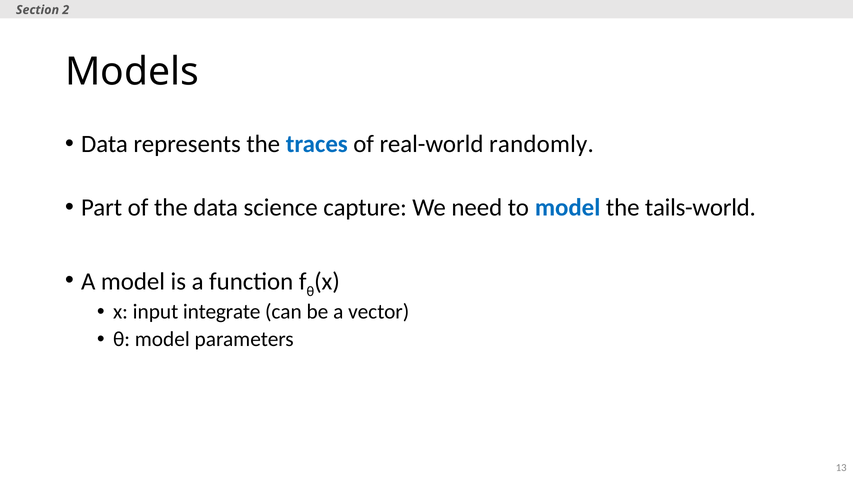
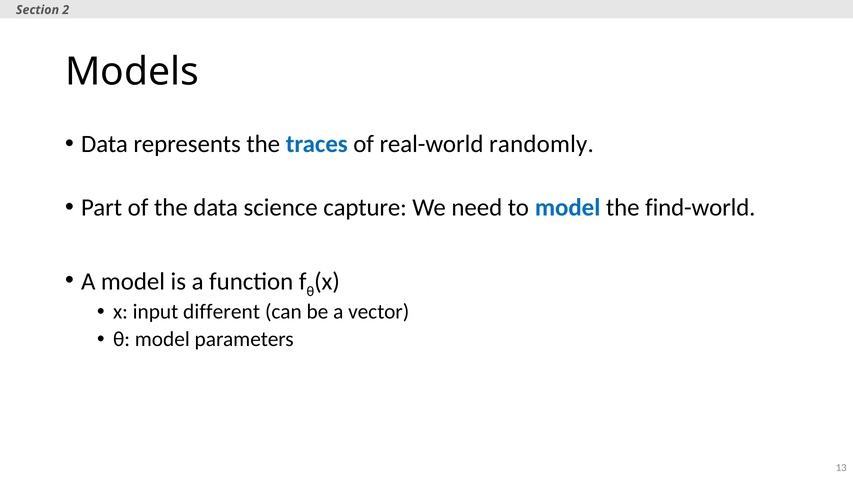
tails-world: tails-world -> find-world
integrate: integrate -> different
